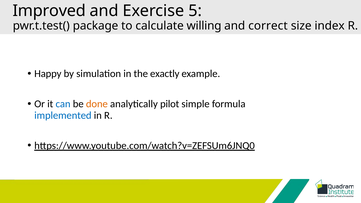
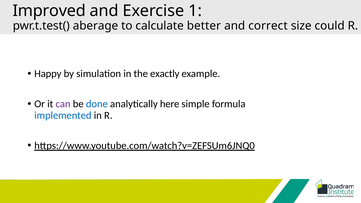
5: 5 -> 1
package: package -> aberage
willing: willing -> better
index: index -> could
can colour: blue -> purple
done colour: orange -> blue
pilot: pilot -> here
